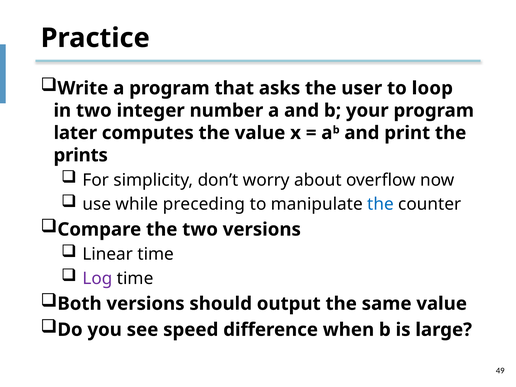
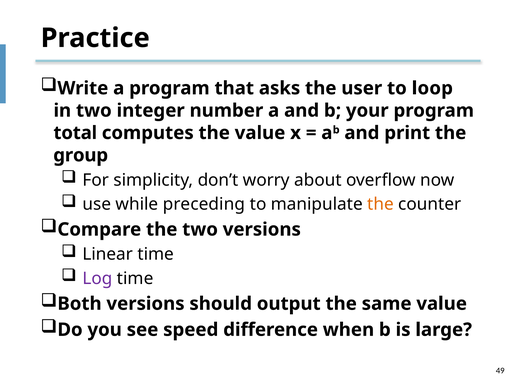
later: later -> total
prints: prints -> group
the at (381, 204) colour: blue -> orange
